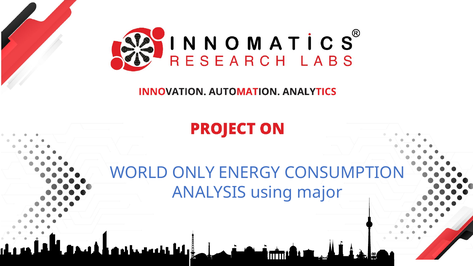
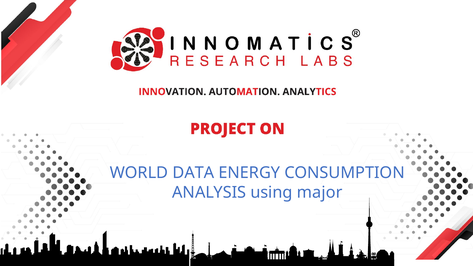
ONLY: ONLY -> DATA
